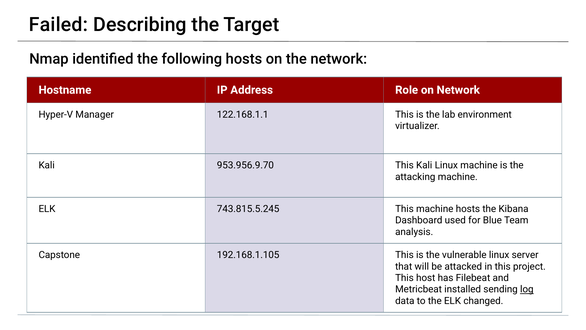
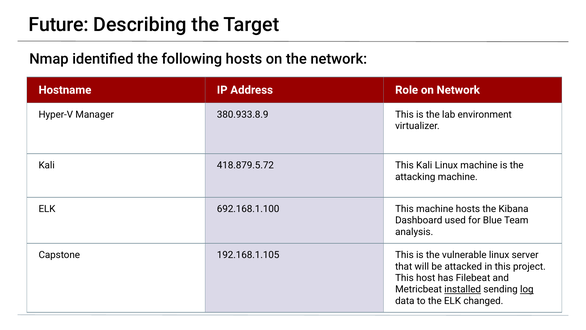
Failed: Failed -> Future
122.168.1.1: 122.168.1.1 -> 380.933.8.9
953.956.9.70: 953.956.9.70 -> 418.879.5.72
743.815.5.245: 743.815.5.245 -> 692.168.1.100
installed underline: none -> present
